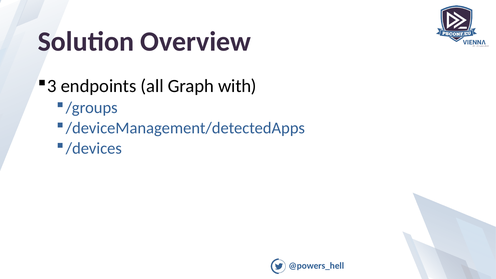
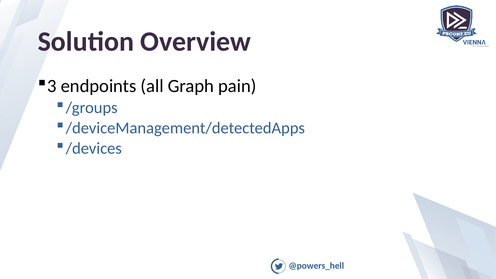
with: with -> pain
